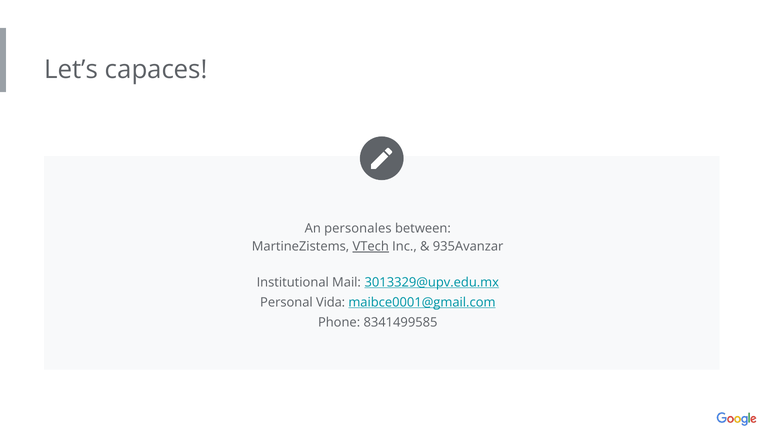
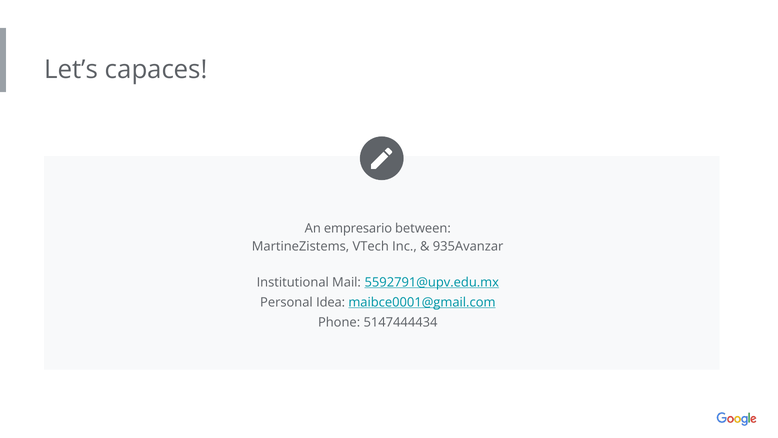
personales: personales -> empresario
VTech underline: present -> none
3013329@upv.edu.mx: 3013329@upv.edu.mx -> 5592791@upv.edu.mx
Vida: Vida -> Idea
8341499585: 8341499585 -> 5147444434
